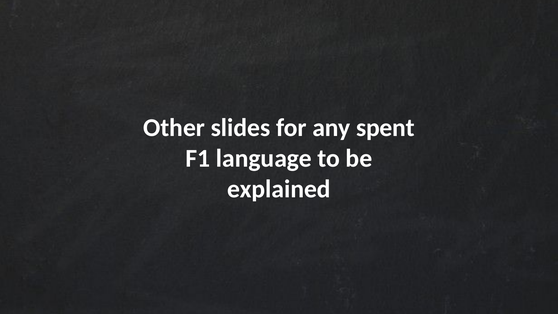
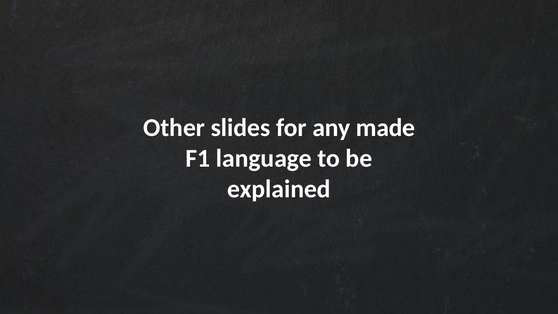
spent: spent -> made
